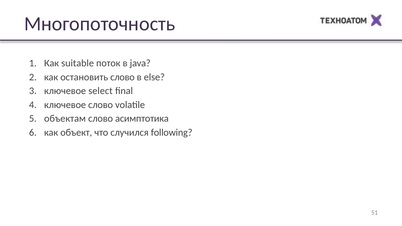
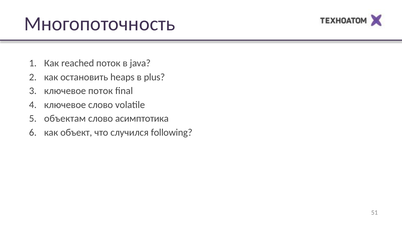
suitable: suitable -> reached
остановить слово: слово -> heaps
else: else -> plus
ключевое select: select -> поток
